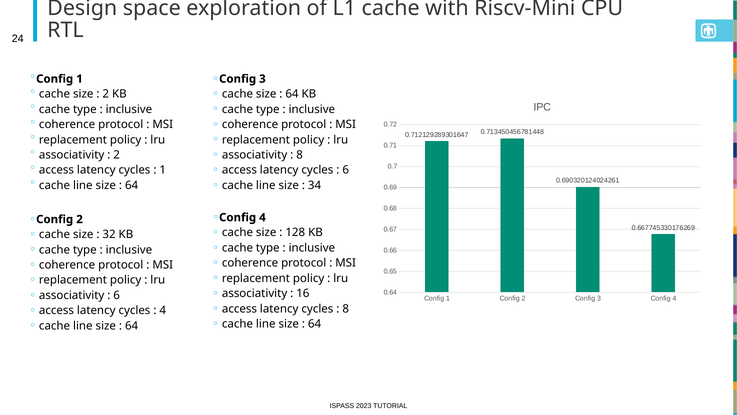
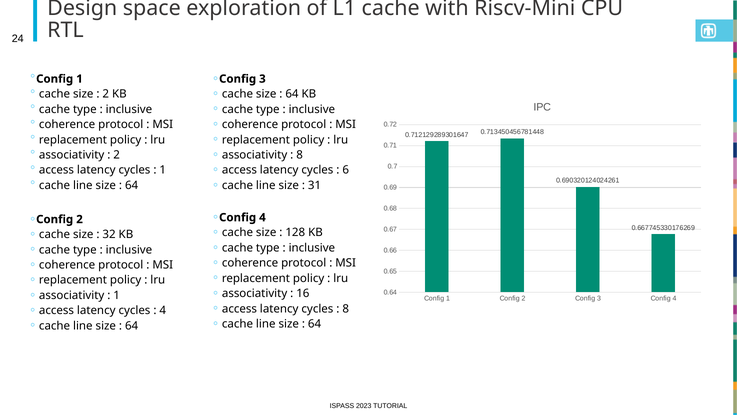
34: 34 -> 31
6 at (117, 295): 6 -> 1
